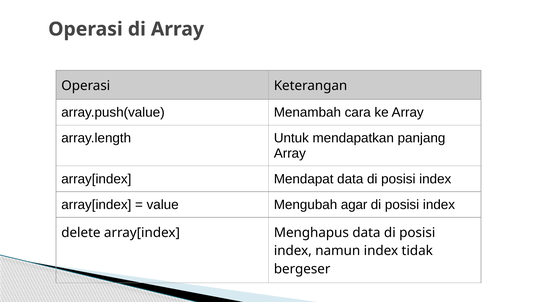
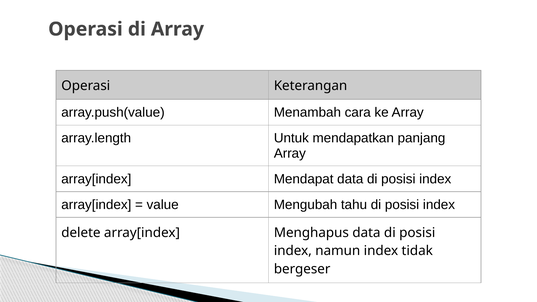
agar: agar -> tahu
